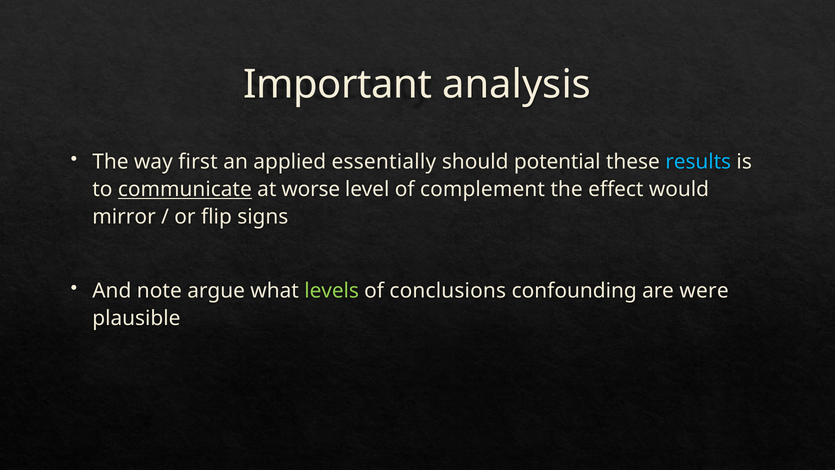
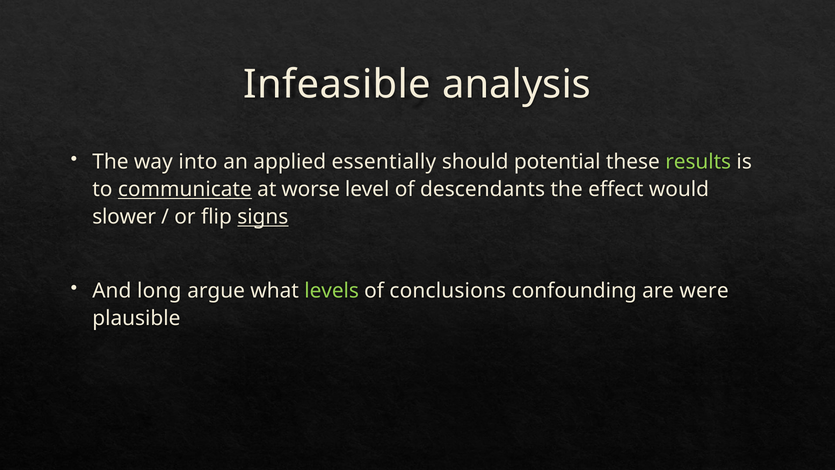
Important: Important -> Infeasible
first: first -> into
results colour: light blue -> light green
complement: complement -> descendants
mirror: mirror -> slower
signs underline: none -> present
note: note -> long
